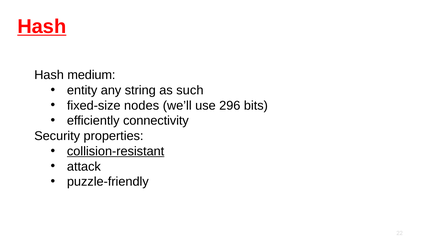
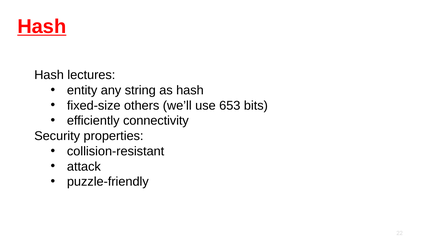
medium: medium -> lectures
as such: such -> hash
nodes: nodes -> others
296: 296 -> 653
collision-resistant underline: present -> none
